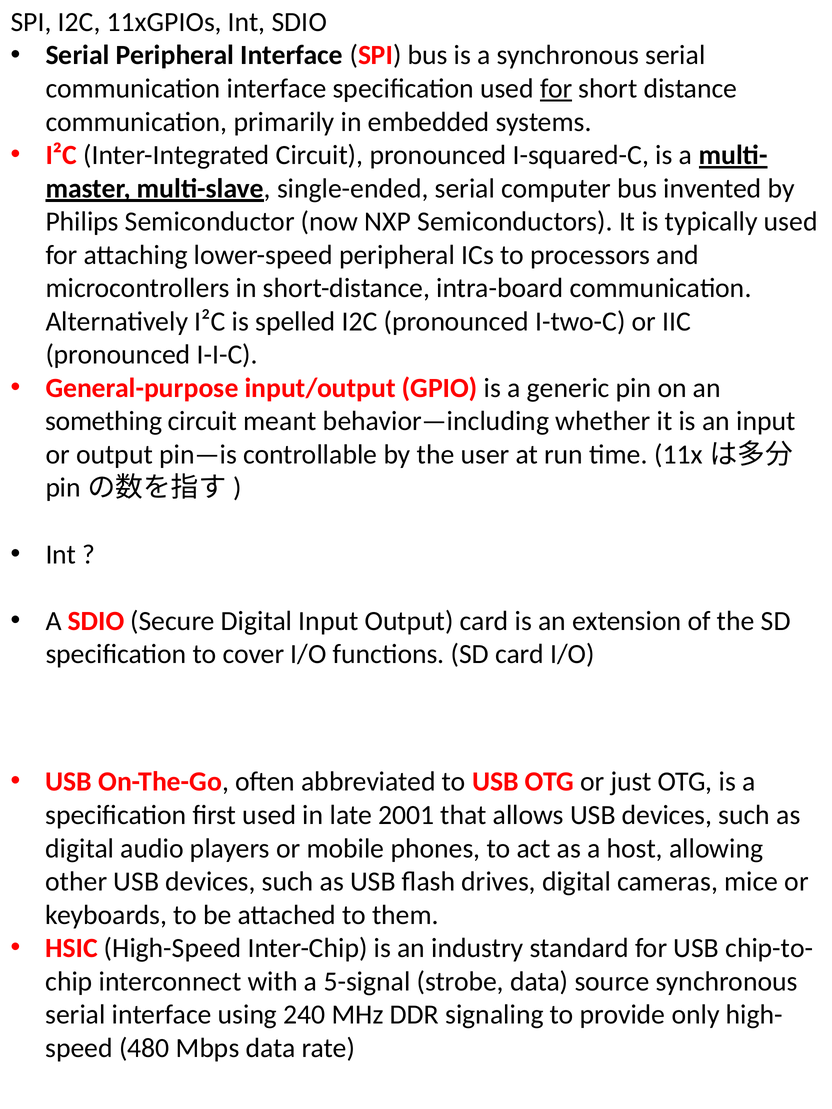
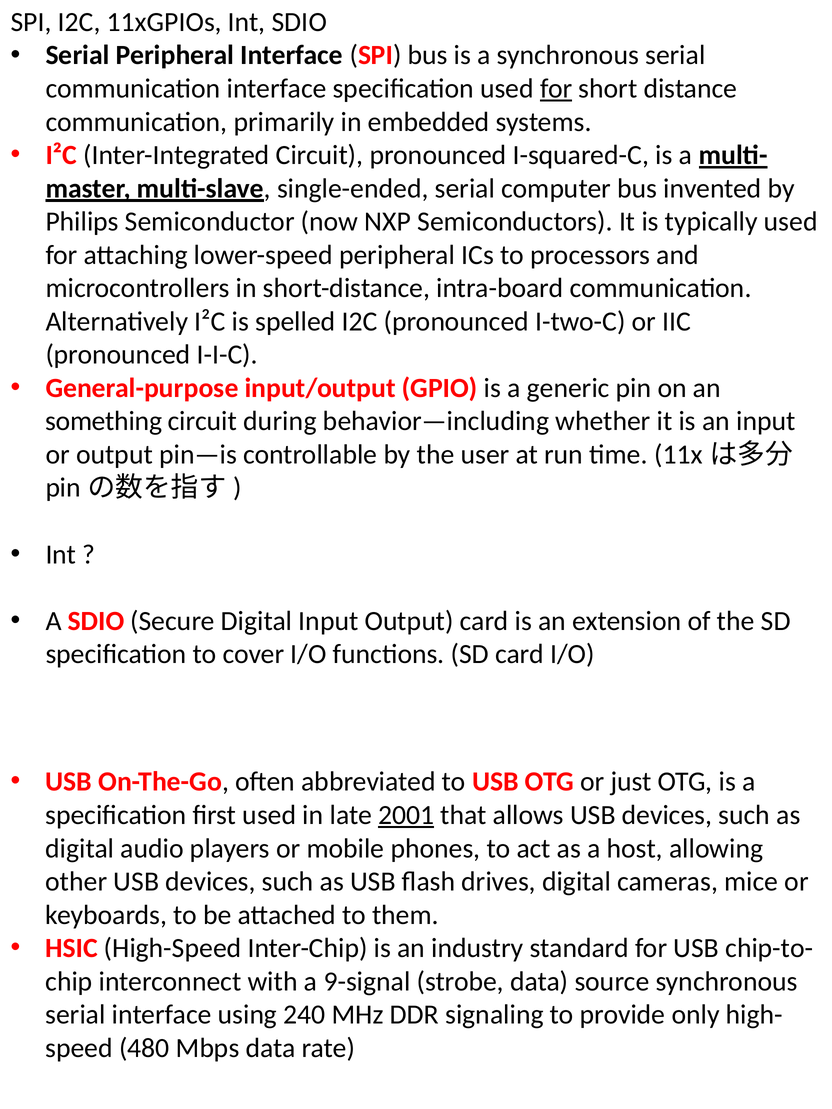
meant: meant -> during
2001 underline: none -> present
5-signal: 5-signal -> 9-signal
